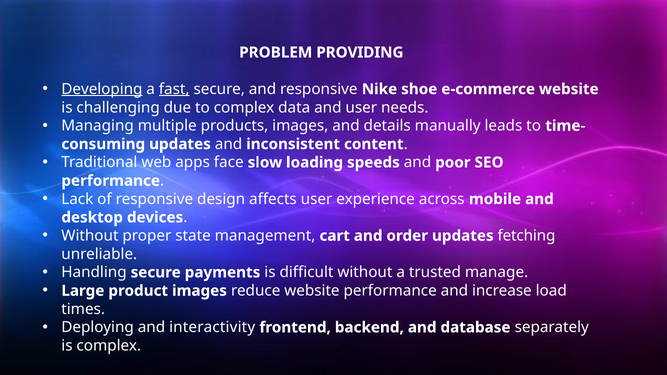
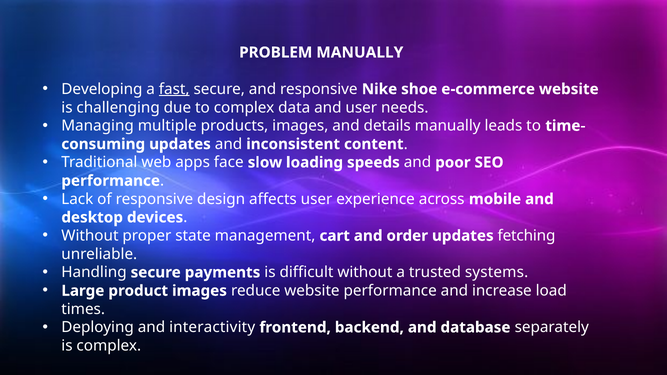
PROBLEM PROVIDING: PROVIDING -> MANUALLY
Developing underline: present -> none
manage: manage -> systems
